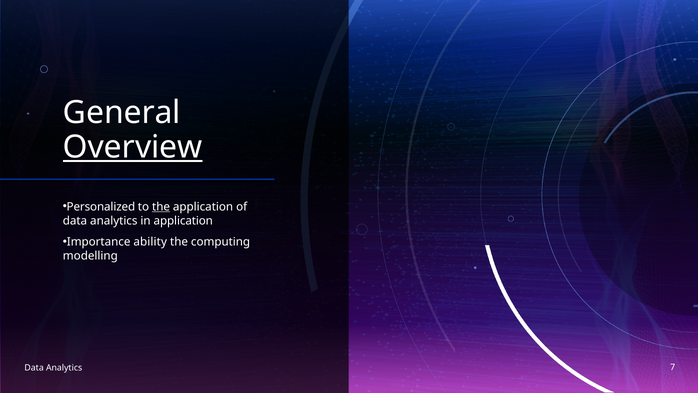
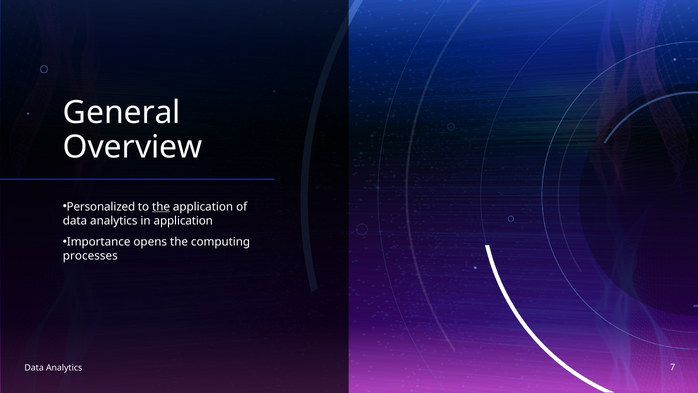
Overview underline: present -> none
ability: ability -> opens
modelling: modelling -> processes
